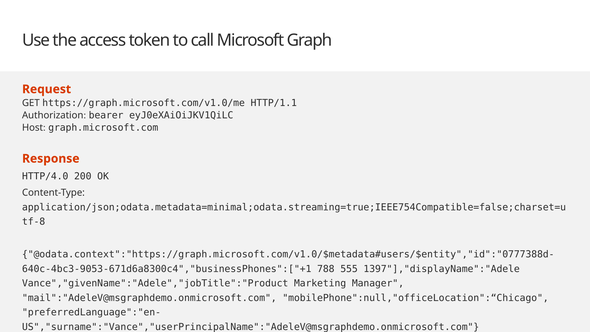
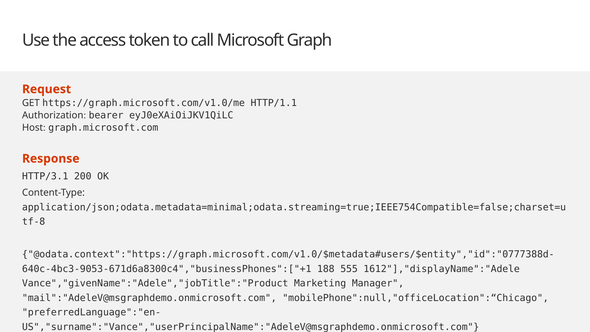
HTTP/4.0: HTTP/4.0 -> HTTP/3.1
788: 788 -> 188
1397"],"displayName":"Adele: 1397"],"displayName":"Adele -> 1612"],"displayName":"Adele
